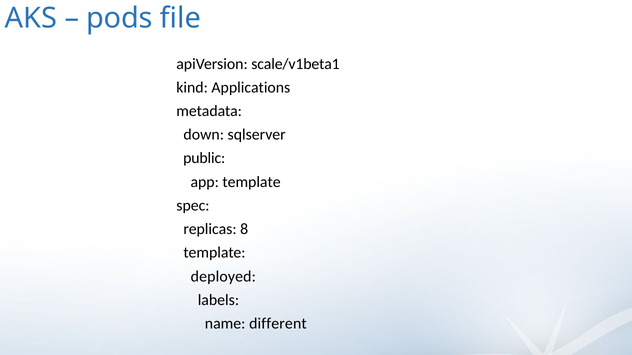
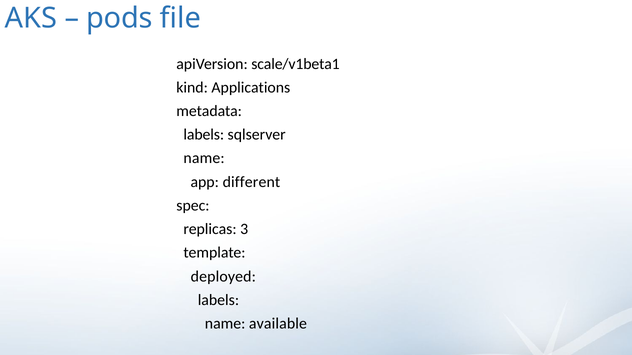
down at (204, 135): down -> labels
public at (204, 158): public -> name
app template: template -> different
8: 8 -> 3
different: different -> available
